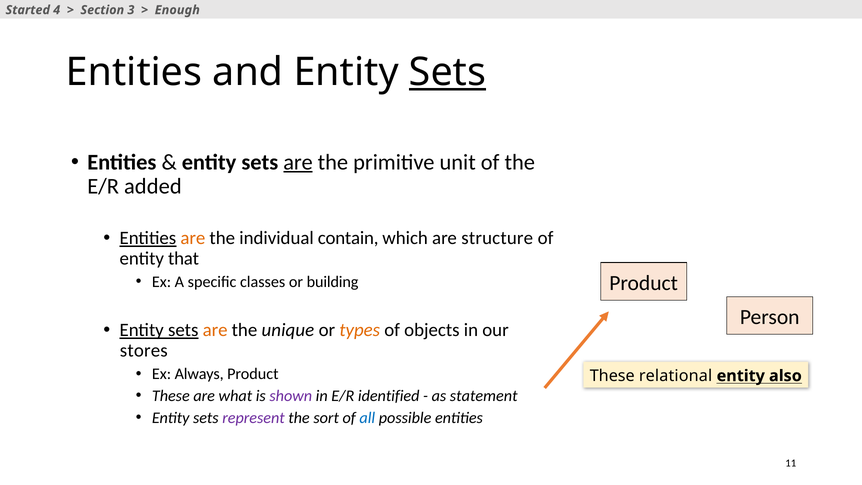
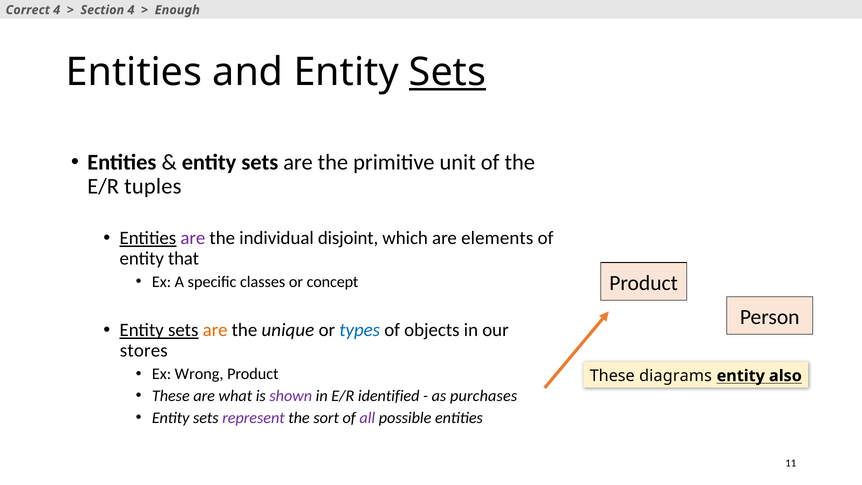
Started: Started -> Correct
Section 3: 3 -> 4
are at (298, 162) underline: present -> none
added: added -> tuples
are at (193, 238) colour: orange -> purple
contain: contain -> disjoint
structure: structure -> elements
building: building -> concept
types colour: orange -> blue
Always: Always -> Wrong
relational: relational -> diagrams
statement: statement -> purchases
all colour: blue -> purple
